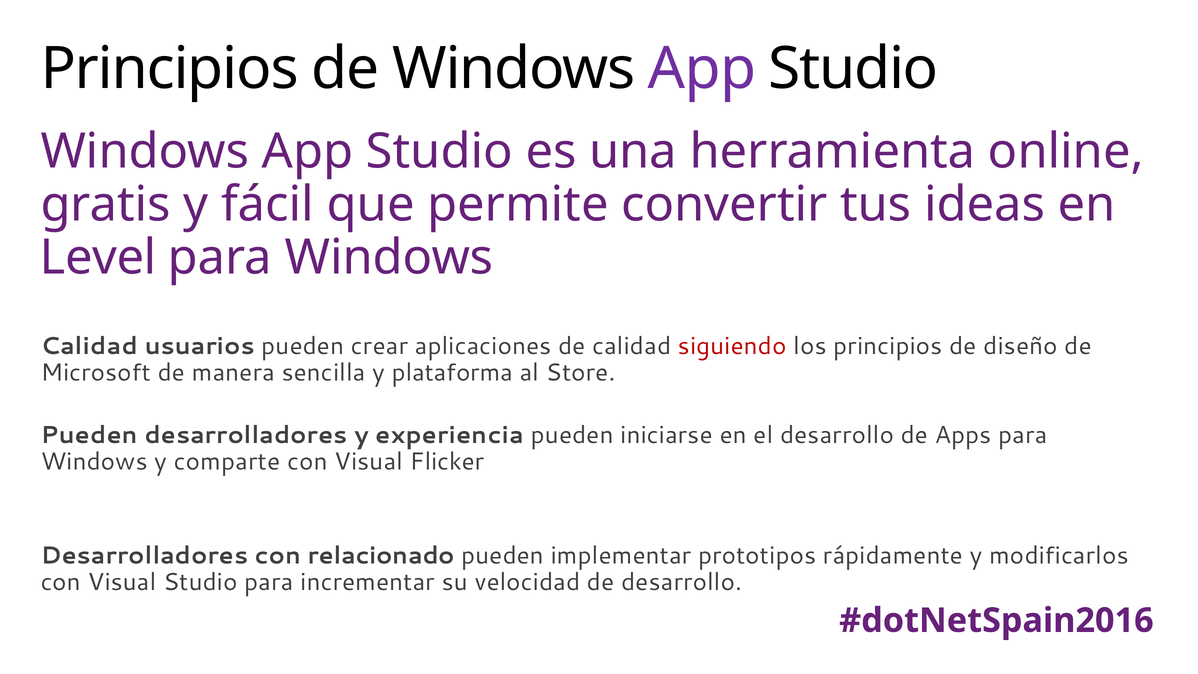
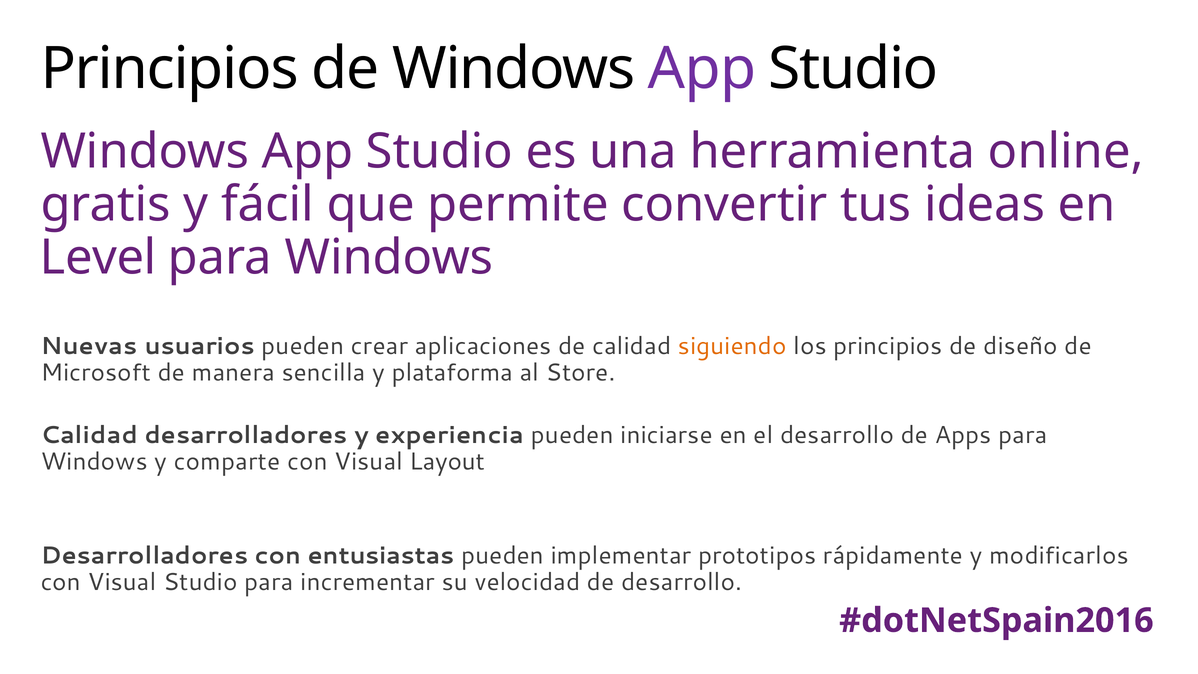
Calidad at (89, 346): Calidad -> Nuevas
siguiendo colour: red -> orange
Pueden at (89, 435): Pueden -> Calidad
Flicker: Flicker -> Layout
relacionado: relacionado -> entusiastas
